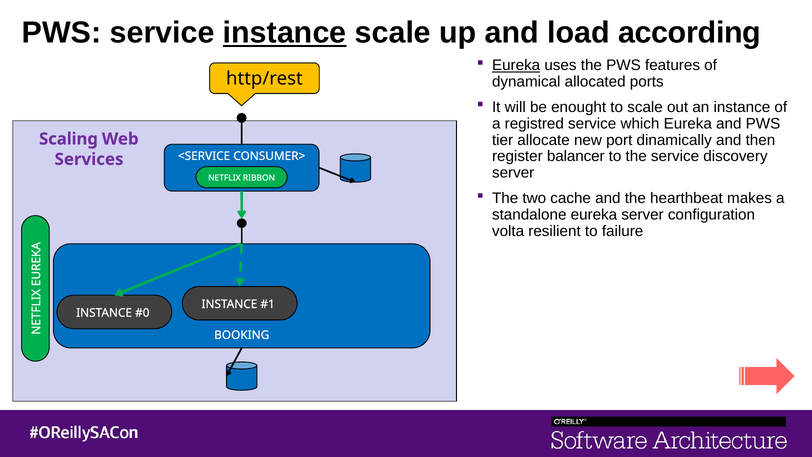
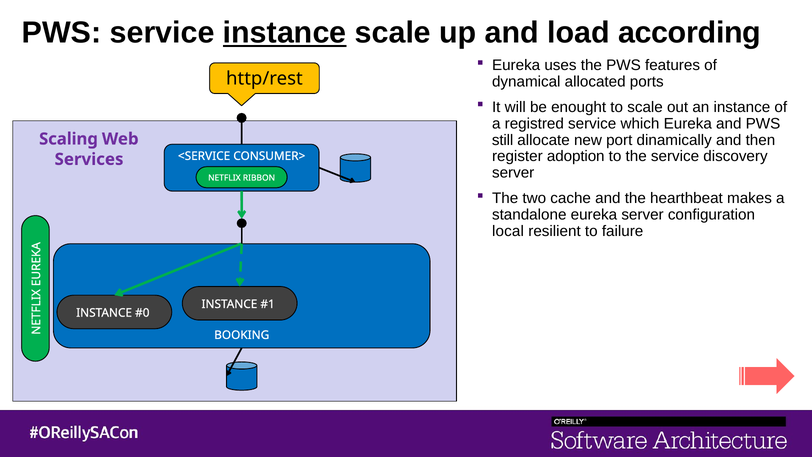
Eureka at (516, 65) underline: present -> none
tier: tier -> still
balancer: balancer -> adoption
volta: volta -> local
